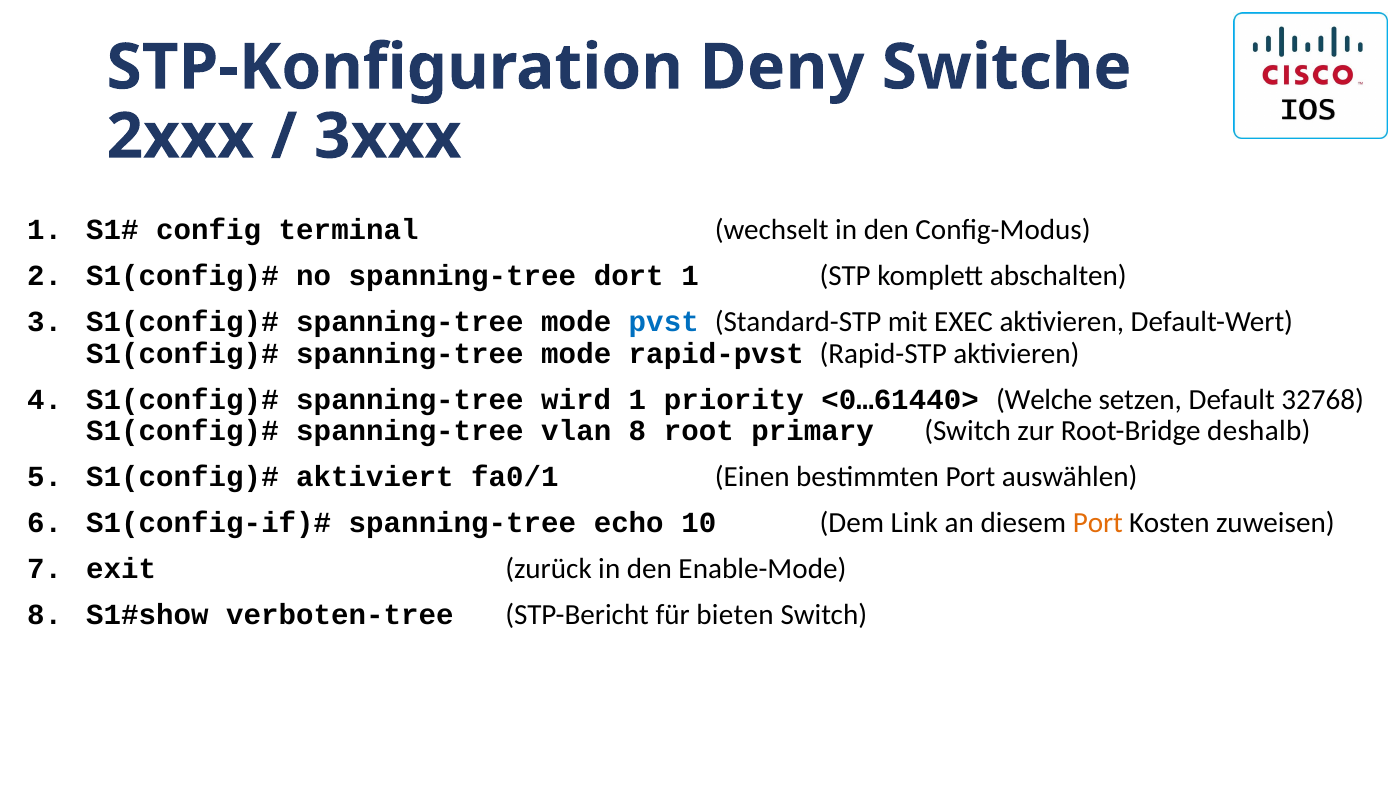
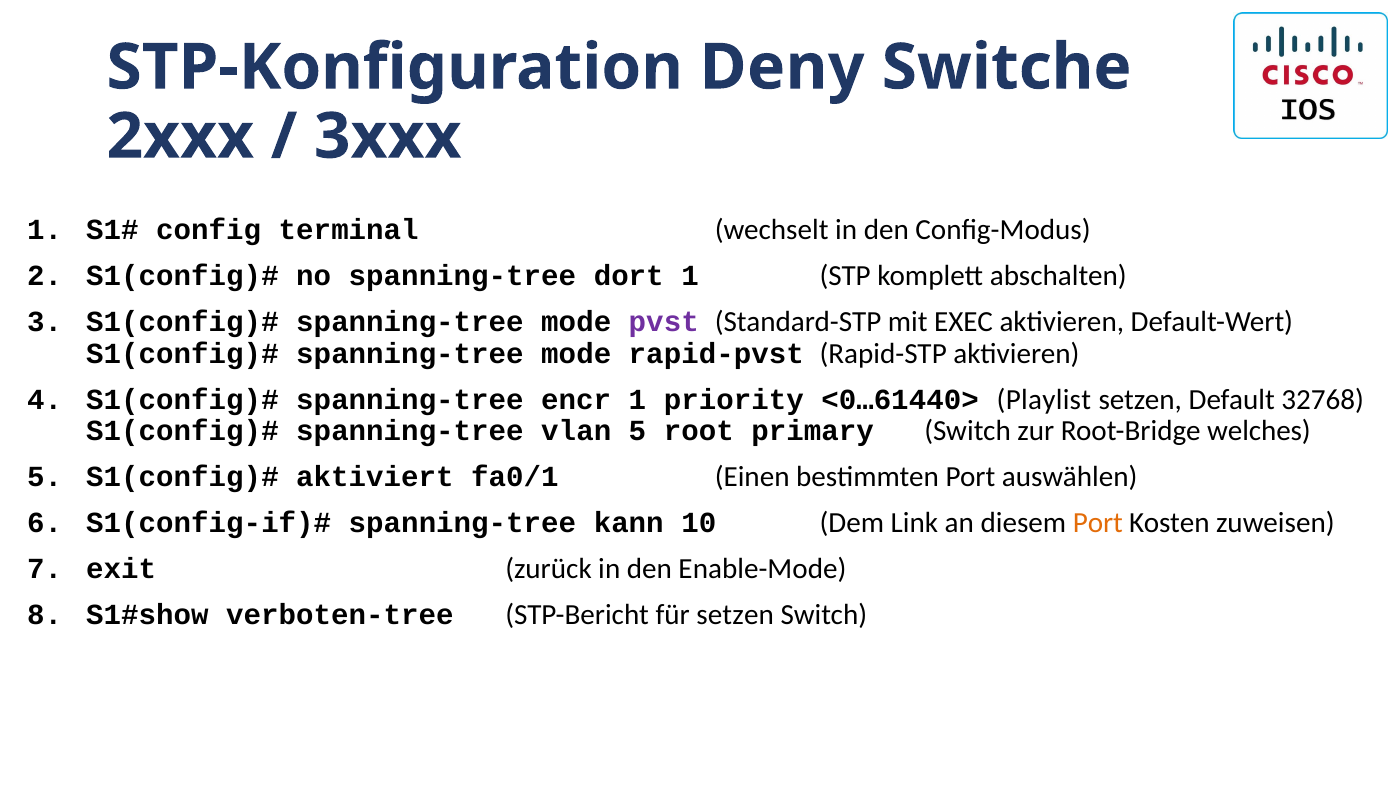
pvst colour: blue -> purple
wird: wird -> encr
Welche: Welche -> Playlist
vlan 8: 8 -> 5
deshalb: deshalb -> welches
echo: echo -> kann
für bieten: bieten -> setzen
